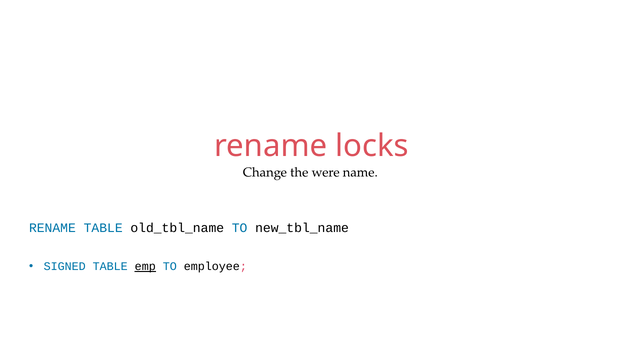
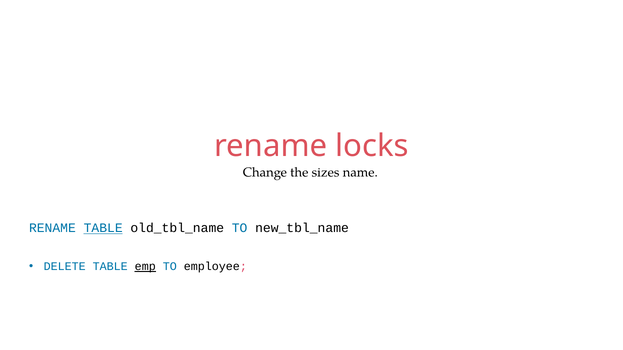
were: were -> sizes
TABLE at (103, 228) underline: none -> present
SIGNED: SIGNED -> DELETE
